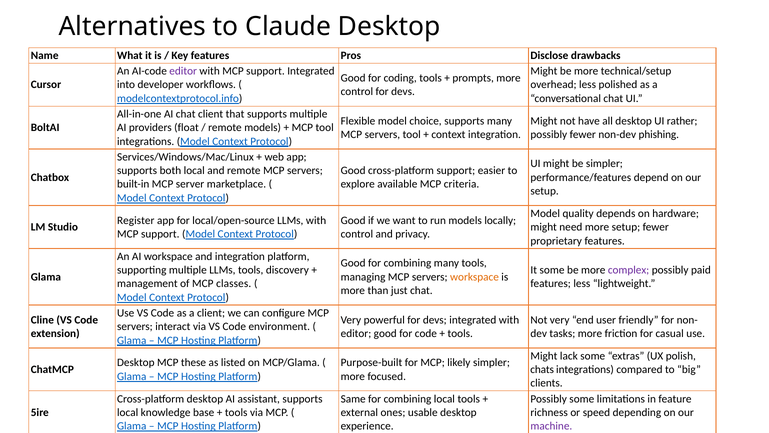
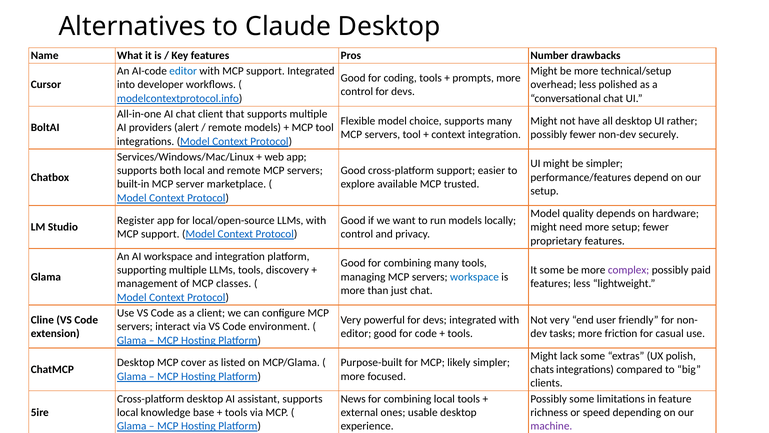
Disclose: Disclose -> Number
editor at (183, 71) colour: purple -> blue
float: float -> alert
phishing: phishing -> securely
criteria: criteria -> trusted
workspace at (475, 277) colour: orange -> blue
these: these -> cover
Same: Same -> News
